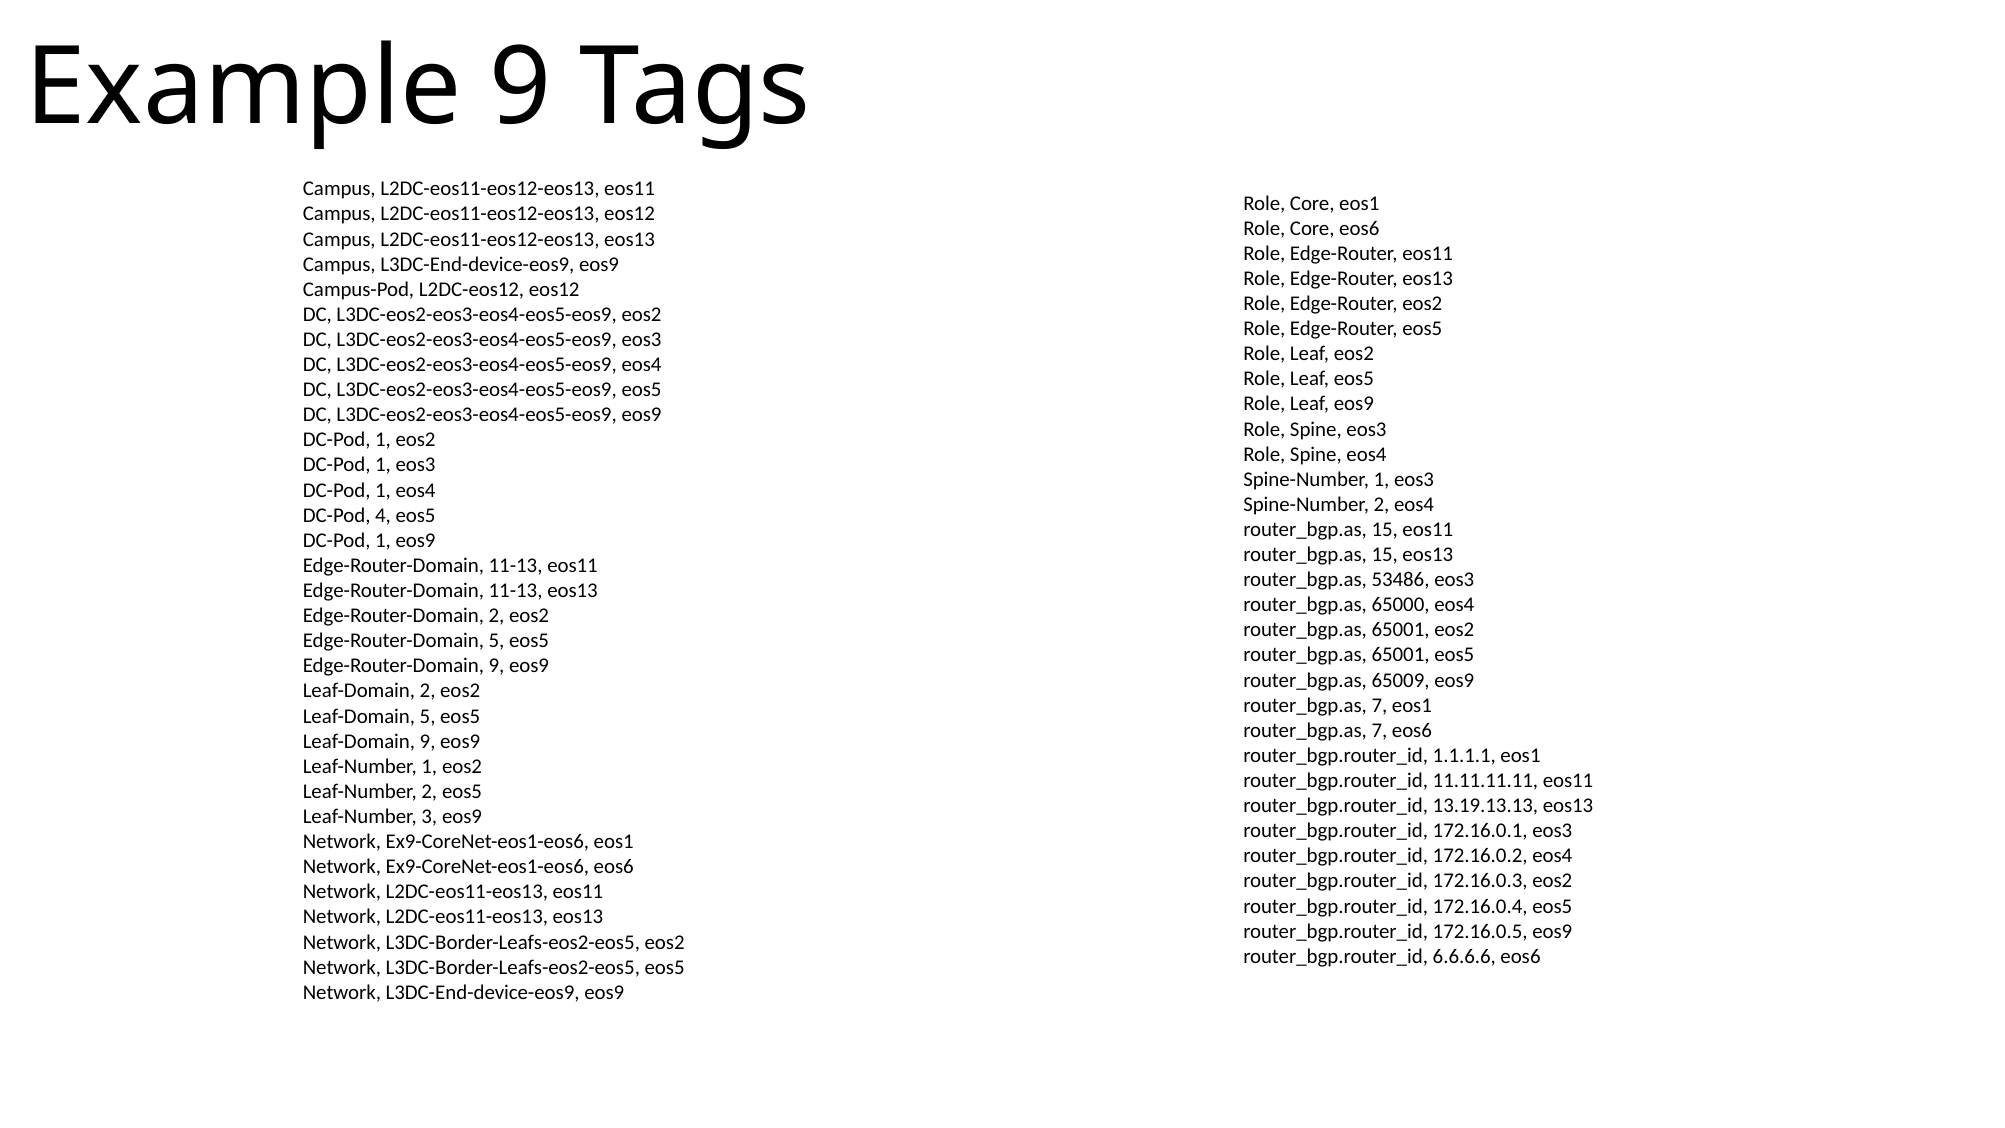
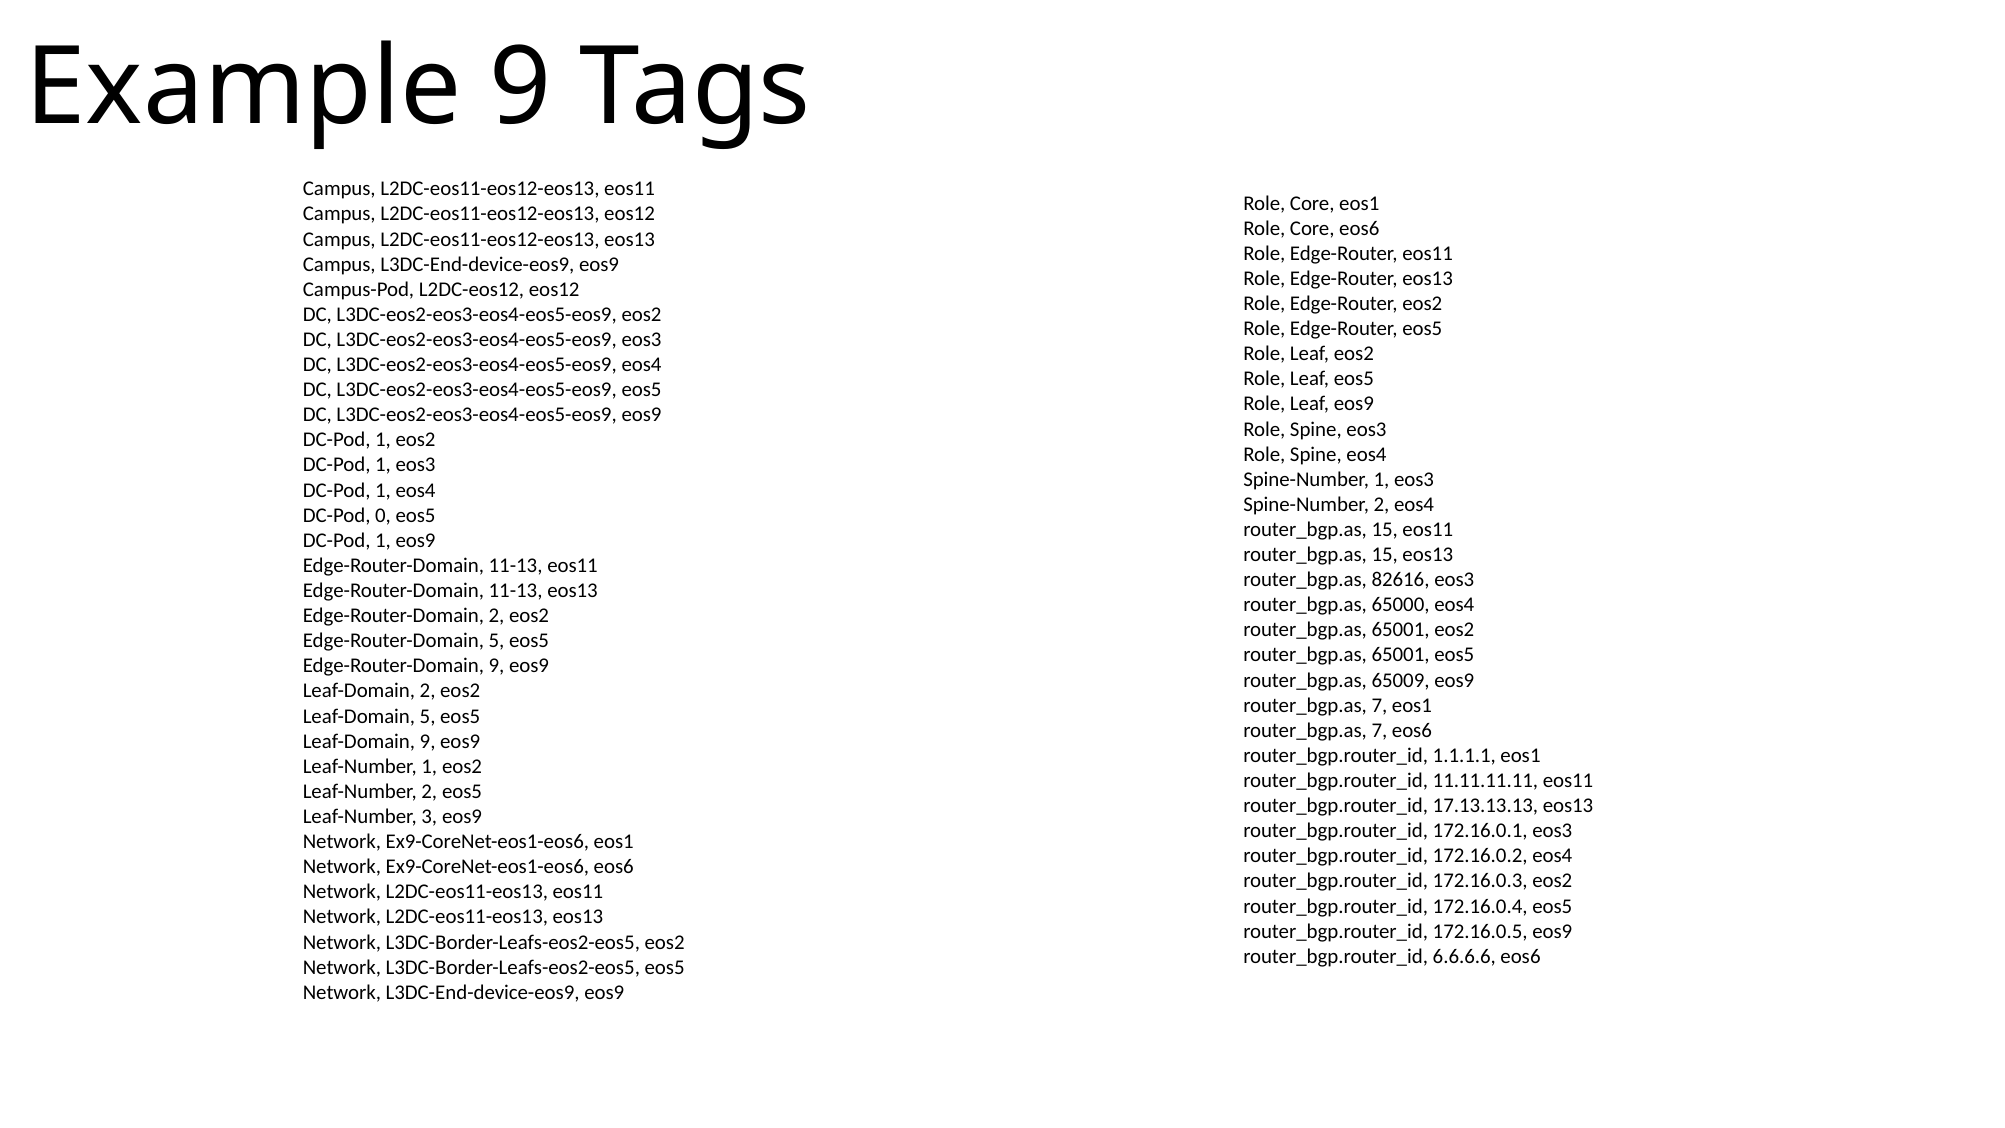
4: 4 -> 0
53486: 53486 -> 82616
13.19.13.13: 13.19.13.13 -> 17.13.13.13
